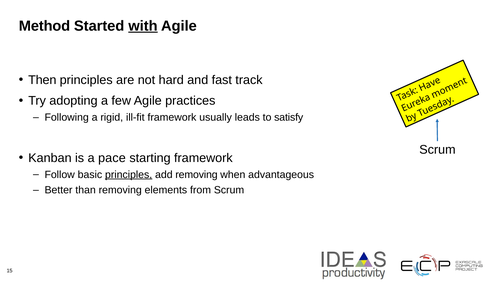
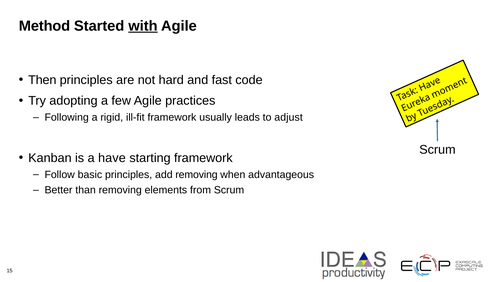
track: track -> code
satisfy: satisfy -> adjust
pace: pace -> have
principles at (129, 175) underline: present -> none
